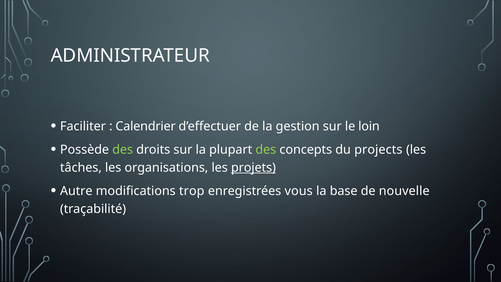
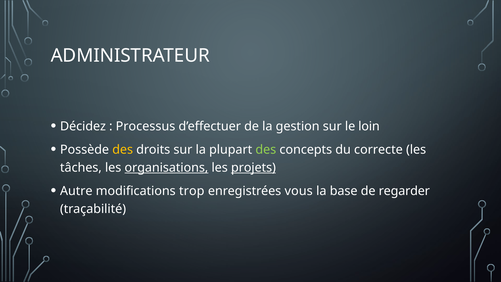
Faciliter: Faciliter -> Décidez
Calendrier: Calendrier -> Processus
des at (123, 150) colour: light green -> yellow
projects: projects -> correcte
organisations underline: none -> present
nouvelle: nouvelle -> regarder
